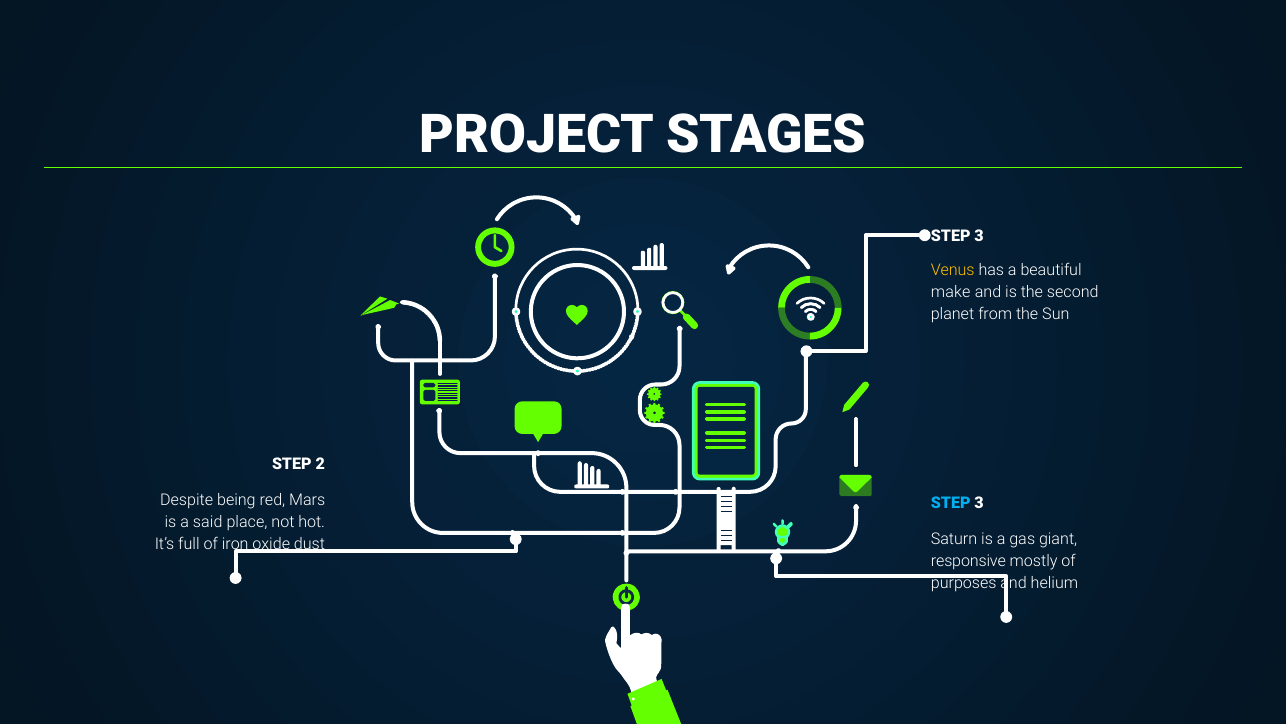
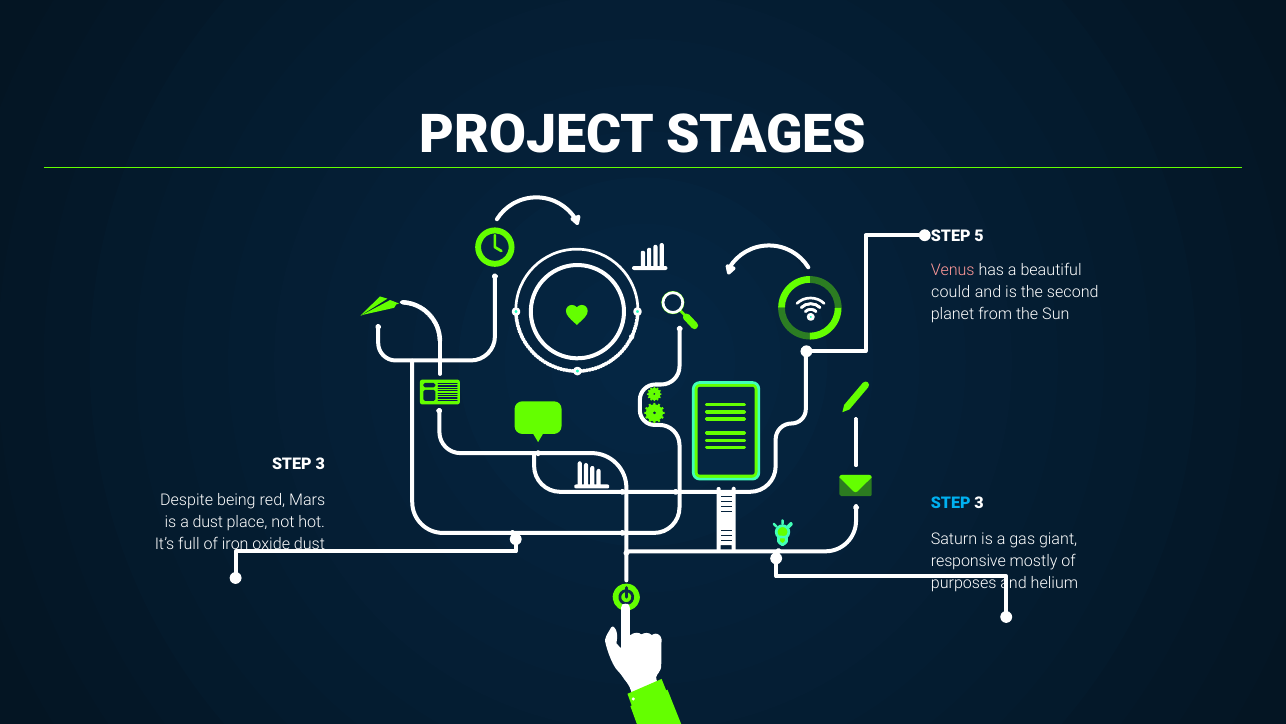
3 at (979, 236): 3 -> 5
Venus colour: yellow -> pink
make: make -> could
2 at (320, 464): 2 -> 3
a said: said -> dust
